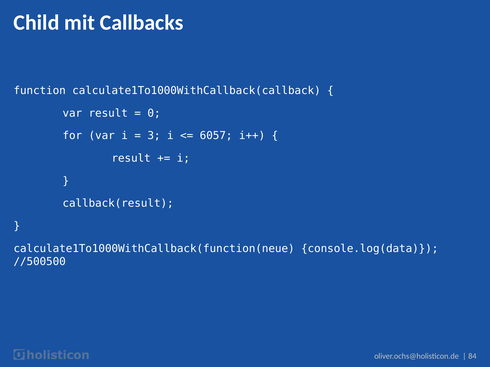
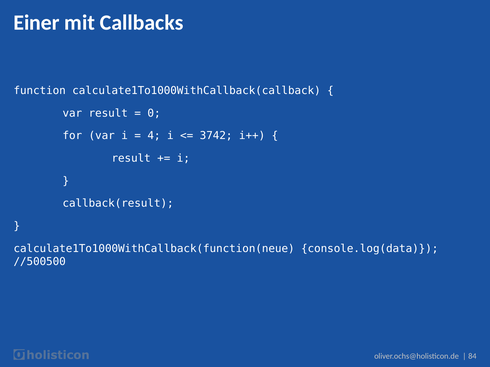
Child: Child -> Einer
3: 3 -> 4
6057: 6057 -> 3742
